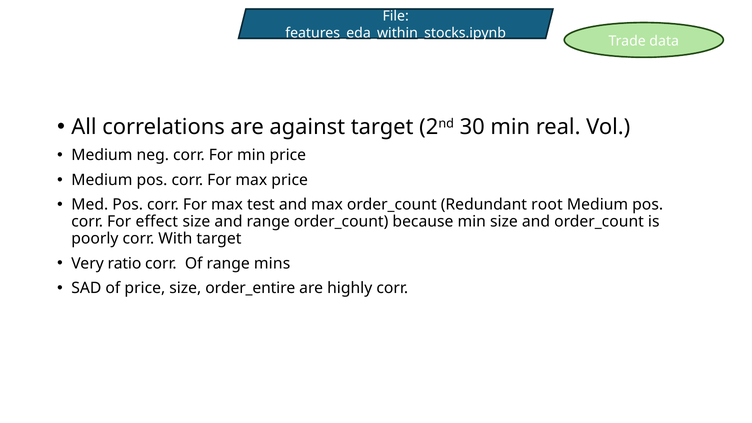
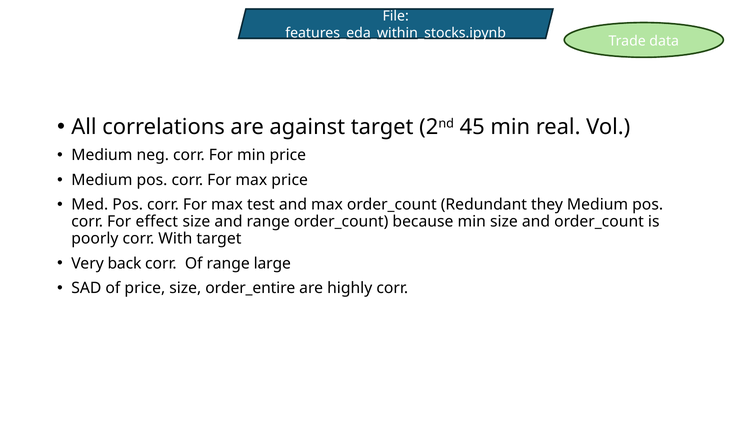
30: 30 -> 45
root: root -> they
ratio: ratio -> back
mins: mins -> large
